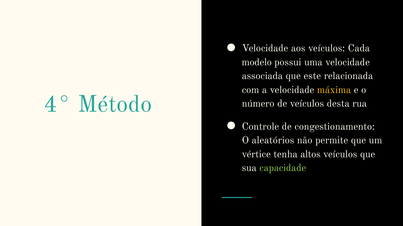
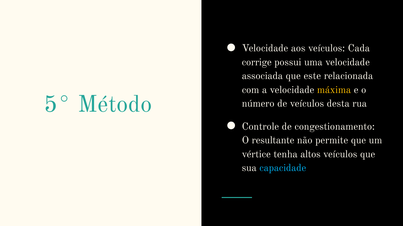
modelo: modelo -> corrige
4°: 4° -> 5°
aleatórios: aleatórios -> resultante
capacidade colour: light green -> light blue
